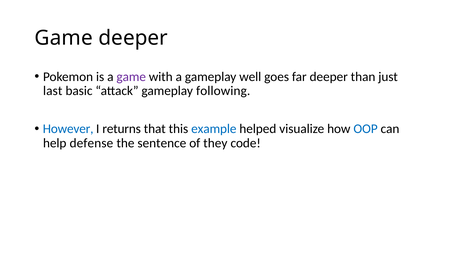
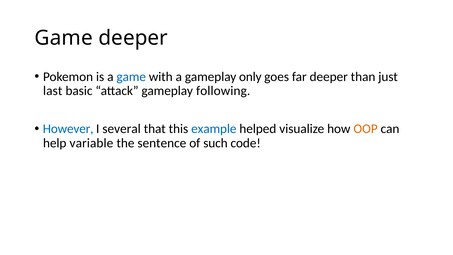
game at (131, 77) colour: purple -> blue
well: well -> only
returns: returns -> several
OOP colour: blue -> orange
defense: defense -> variable
they: they -> such
